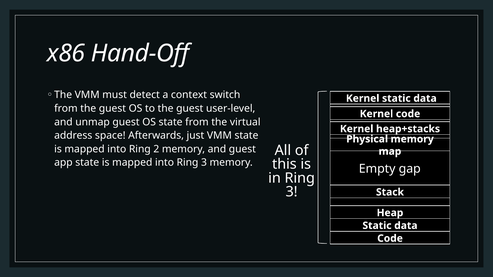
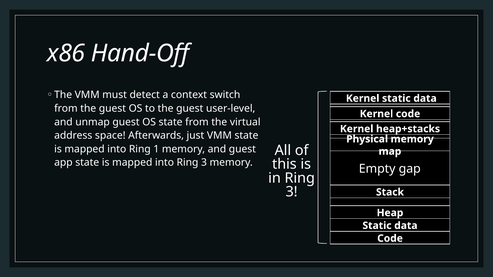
2: 2 -> 1
